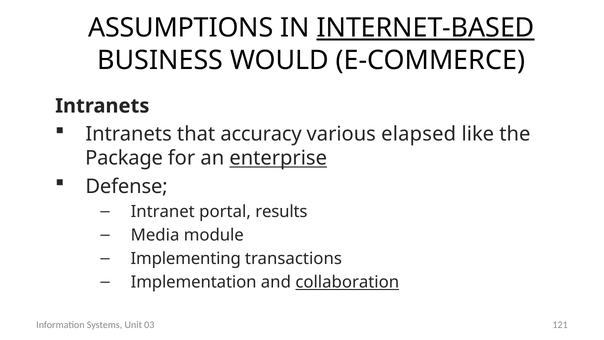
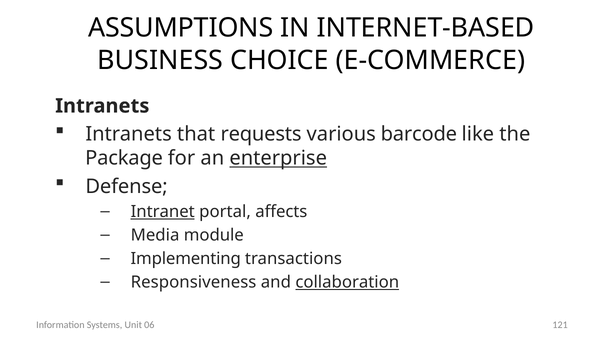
INTERNET-BASED underline: present -> none
WOULD: WOULD -> CHOICE
accuracy: accuracy -> requests
elapsed: elapsed -> barcode
Intranet underline: none -> present
results: results -> affects
Implementation: Implementation -> Responsiveness
03: 03 -> 06
